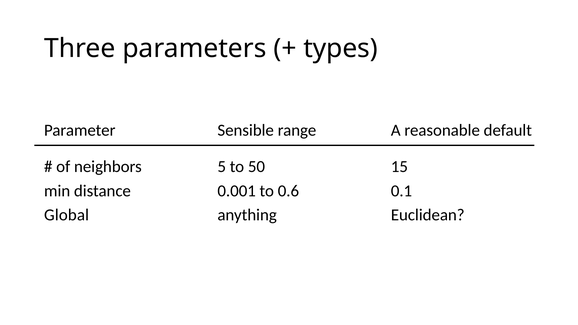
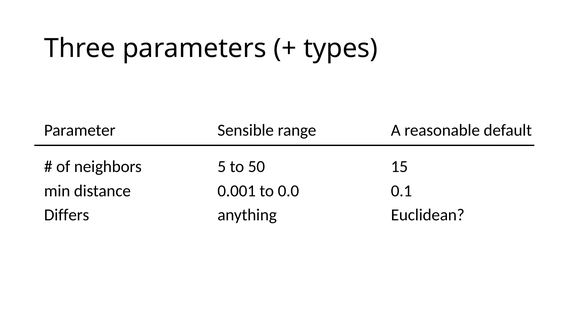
0.6: 0.6 -> 0.0
Global: Global -> Differs
